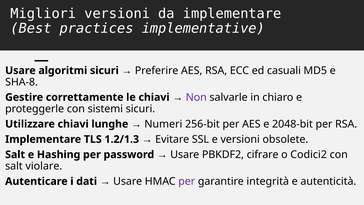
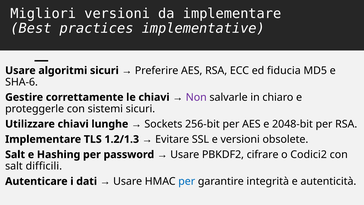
casuali: casuali -> fiducia
SHA-8: SHA-8 -> SHA-6
Numeri: Numeri -> Sockets
violare: violare -> difficili
per at (187, 181) colour: purple -> blue
